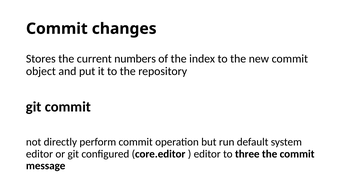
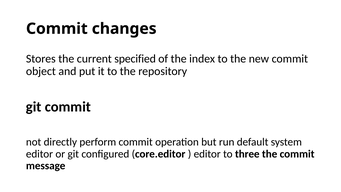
numbers: numbers -> specified
